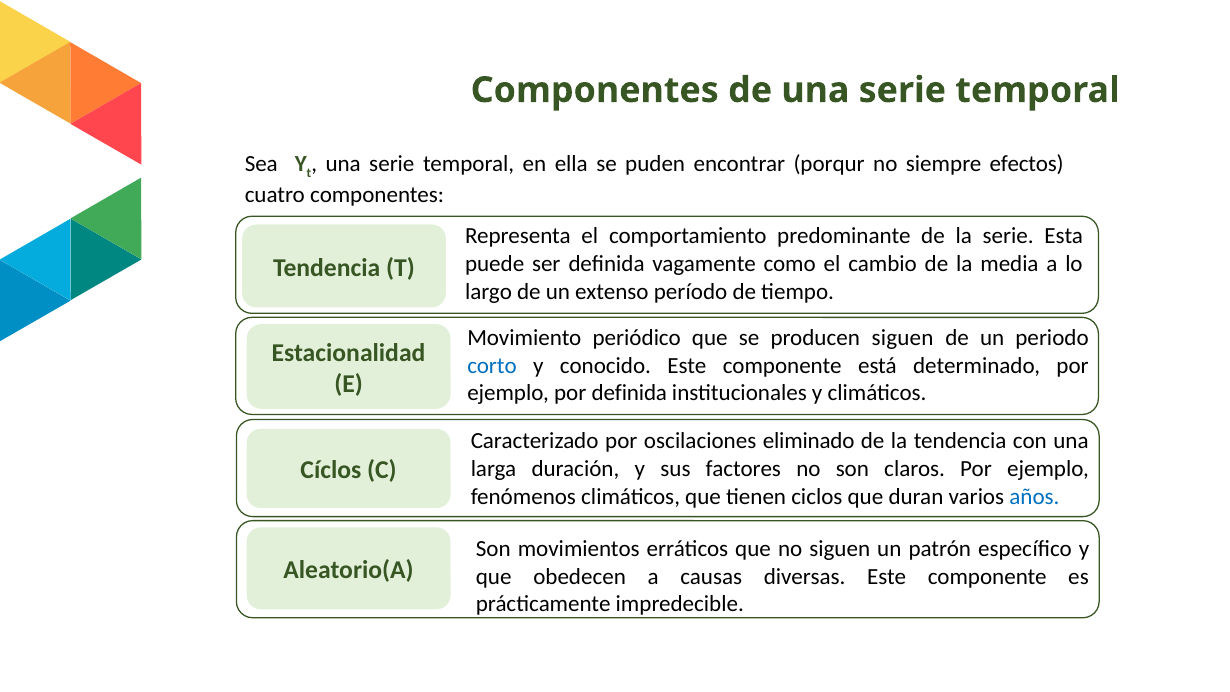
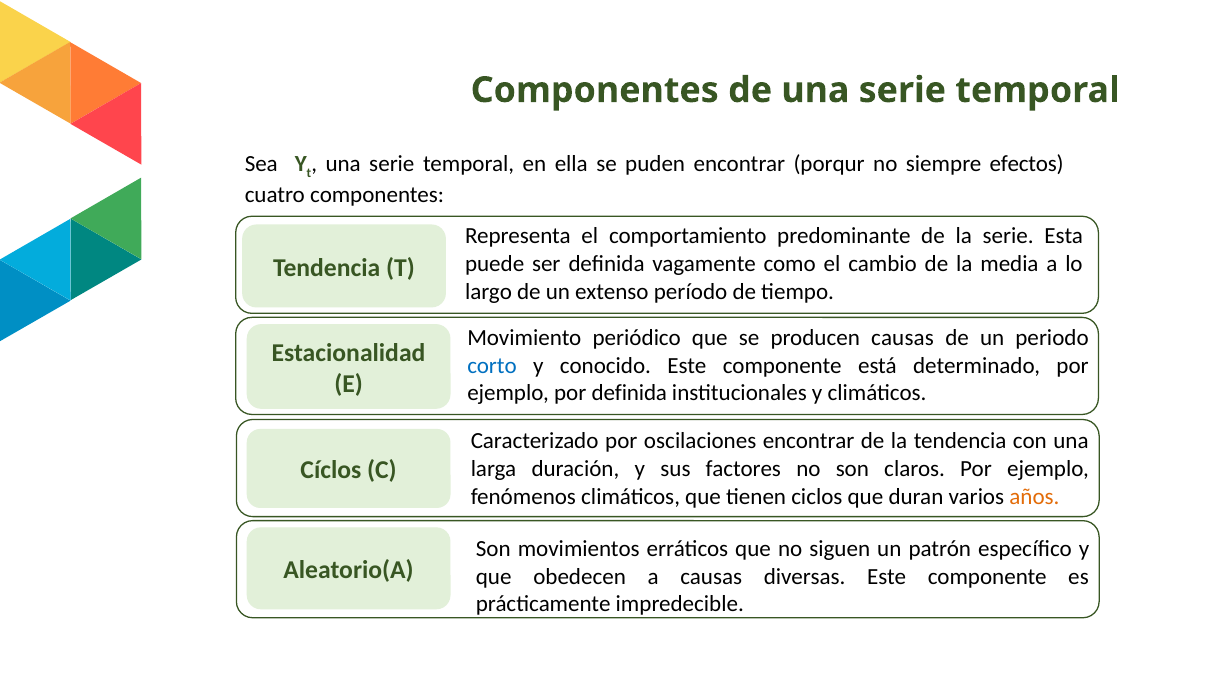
producen siguen: siguen -> causas
oscilaciones eliminado: eliminado -> encontrar
años colour: blue -> orange
